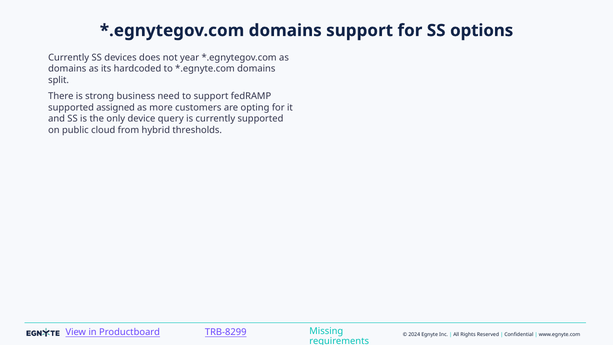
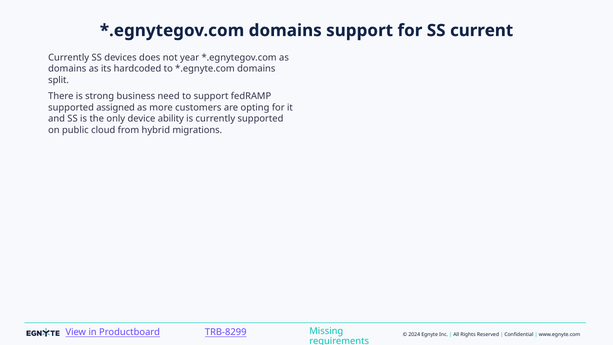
options: options -> current
query: query -> ability
thresholds: thresholds -> migrations
